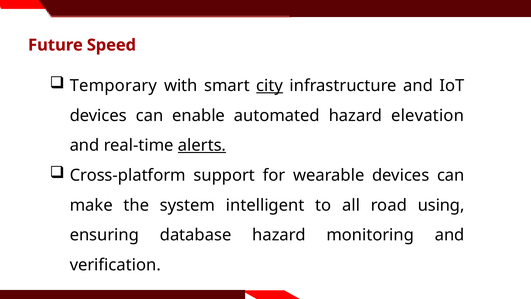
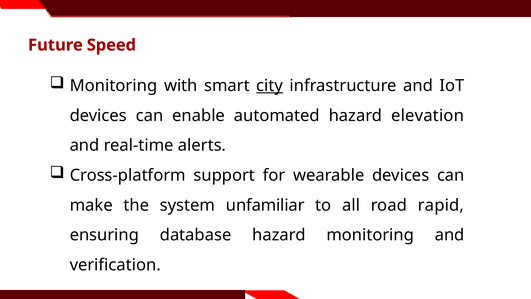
Temporary at (113, 86): Temporary -> Monitoring
alerts underline: present -> none
intelligent: intelligent -> unfamiliar
using: using -> rapid
